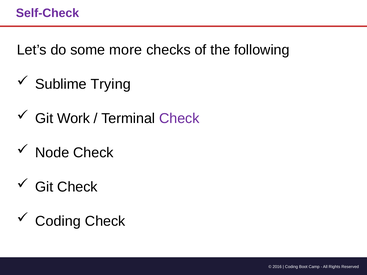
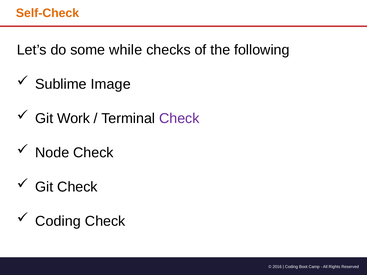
Self-Check colour: purple -> orange
more: more -> while
Trying: Trying -> Image
